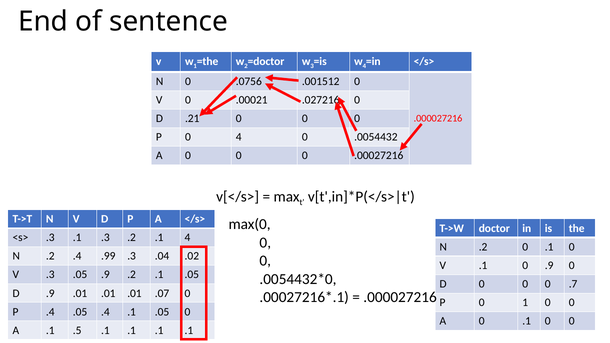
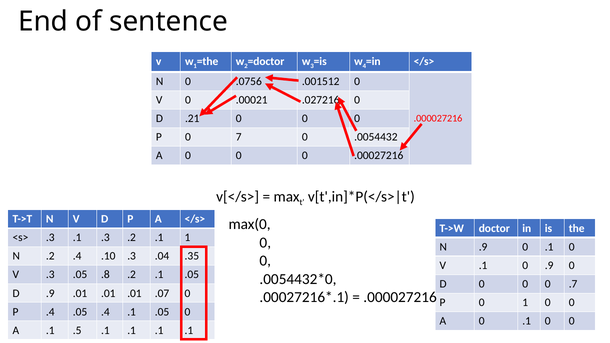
0 4: 4 -> 7
.1 4: 4 -> 1
.2 at (483, 247): .2 -> .9
.99: .99 -> .10
.02: .02 -> .35
.05 .9: .9 -> .8
